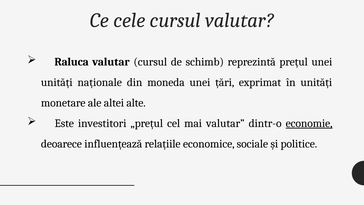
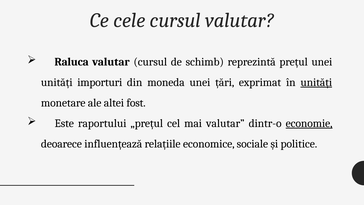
naționale: naționale -> importuri
unități at (316, 82) underline: none -> present
alte: alte -> fost
investitori: investitori -> raportului
